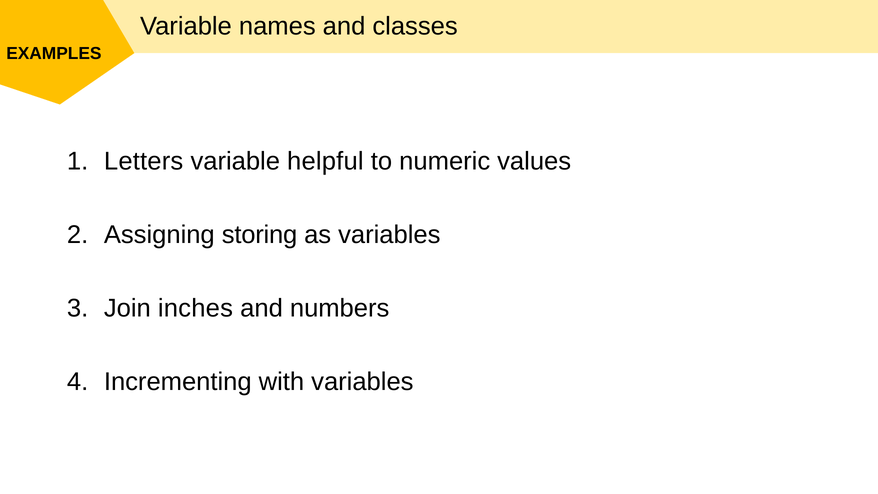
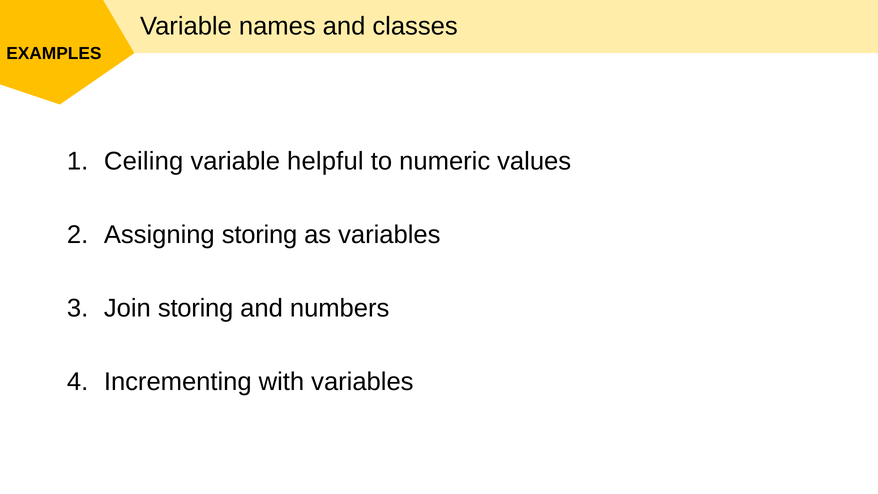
Letters: Letters -> Ceiling
Join inches: inches -> storing
